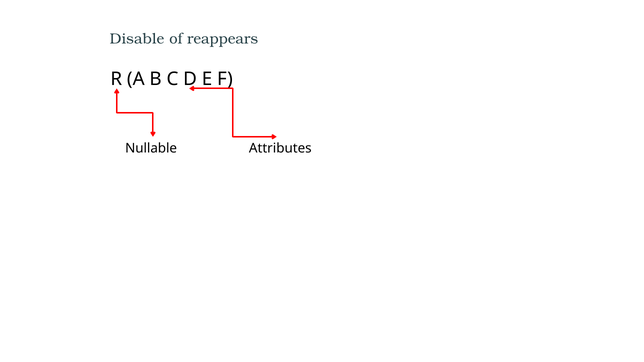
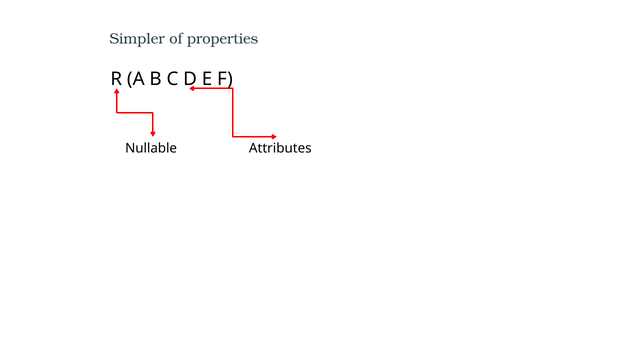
Disable: Disable -> Simpler
reappears: reappears -> properties
